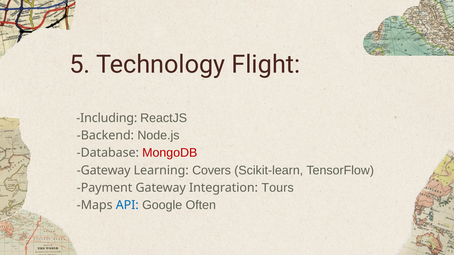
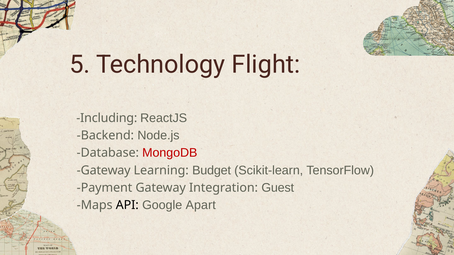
Covers: Covers -> Budget
Tours: Tours -> Guest
API colour: blue -> black
Often: Often -> Apart
